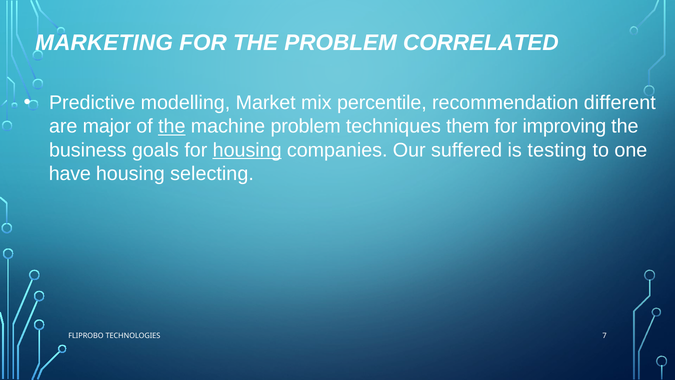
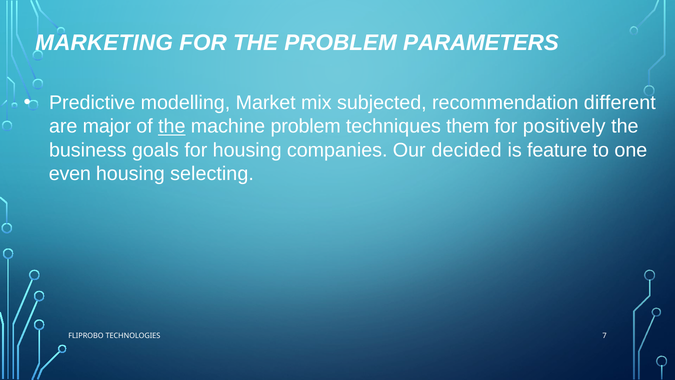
CORRELATED: CORRELATED -> PARAMETERS
percentile: percentile -> subjected
improving: improving -> positively
housing at (247, 150) underline: present -> none
suffered: suffered -> decided
testing: testing -> feature
have: have -> even
